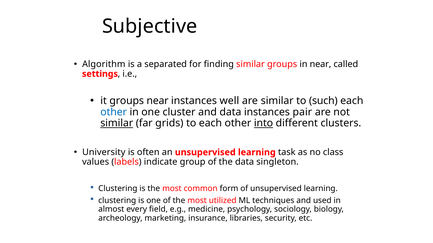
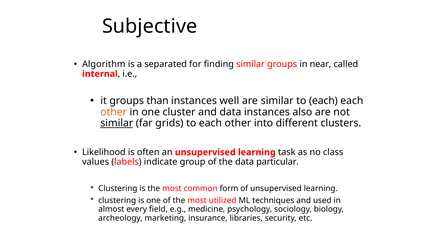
settings: settings -> internal
groups near: near -> than
such at (323, 101): such -> each
other at (114, 112) colour: blue -> orange
pair: pair -> also
into underline: present -> none
University: University -> Likelihood
singleton: singleton -> particular
